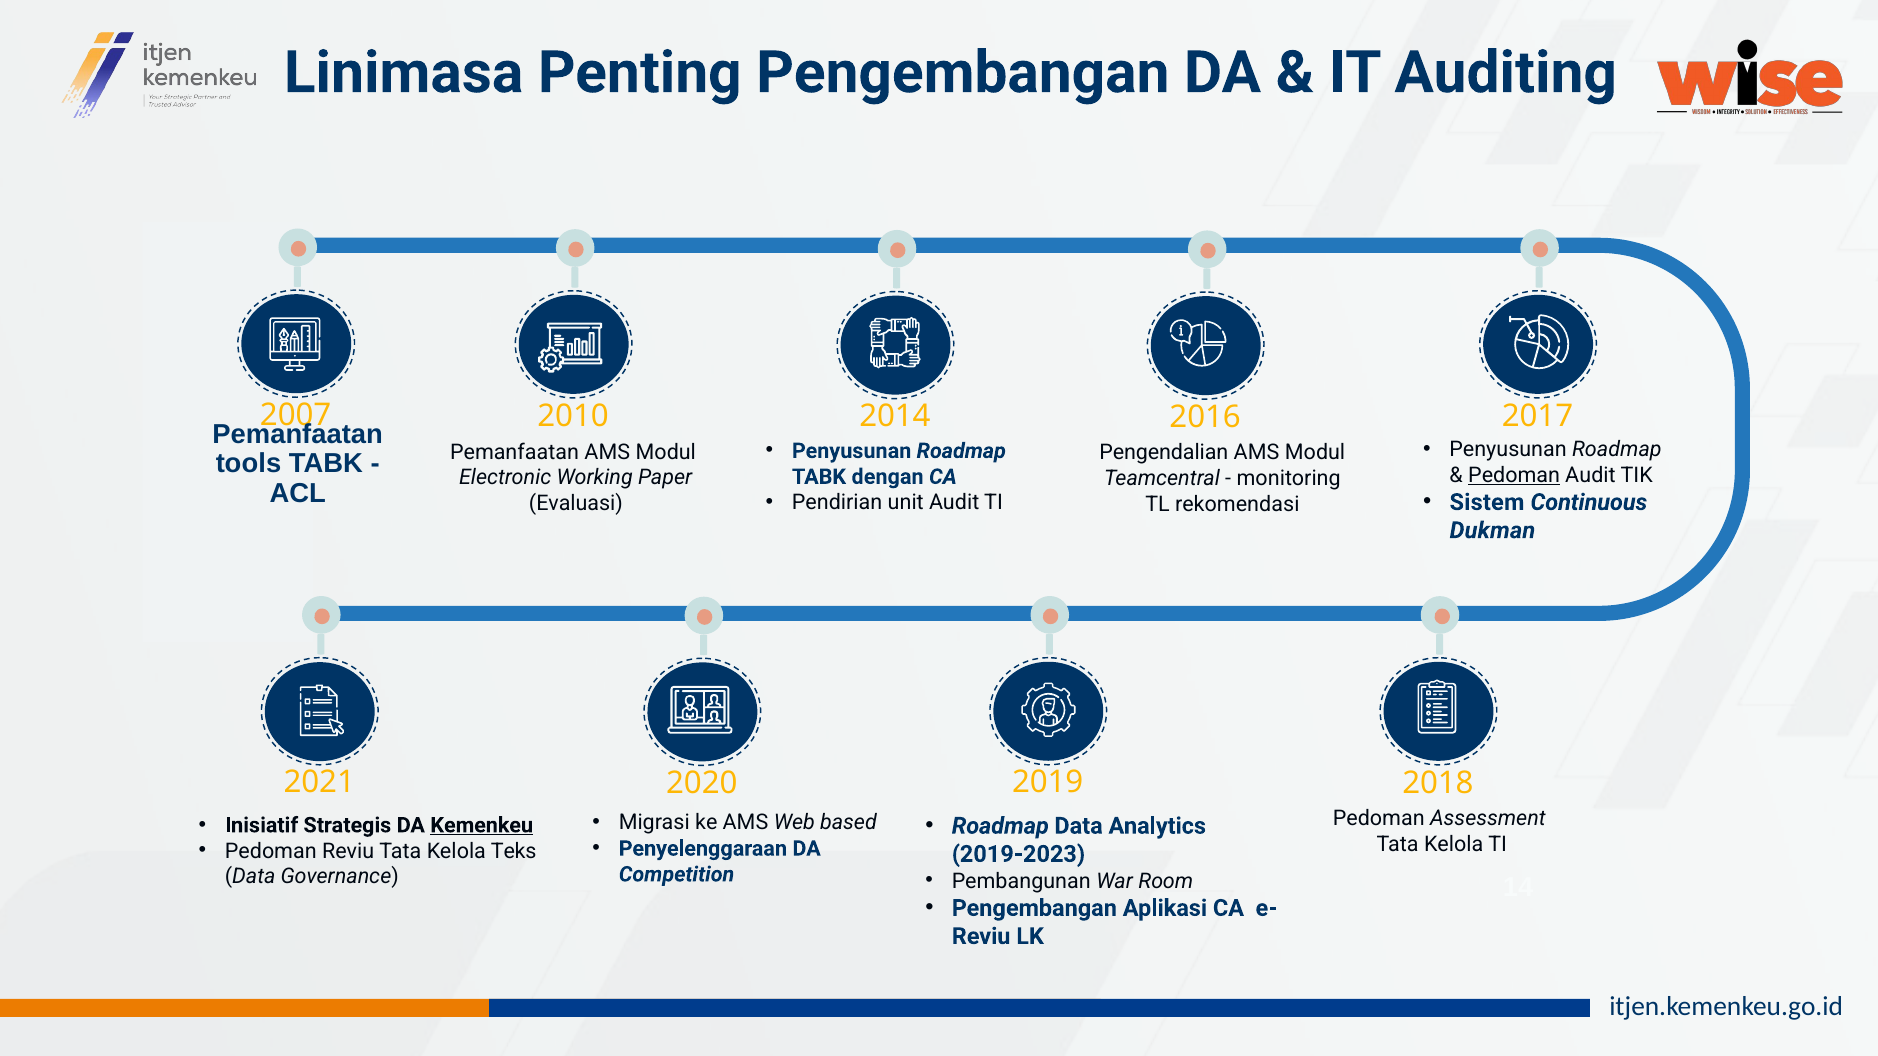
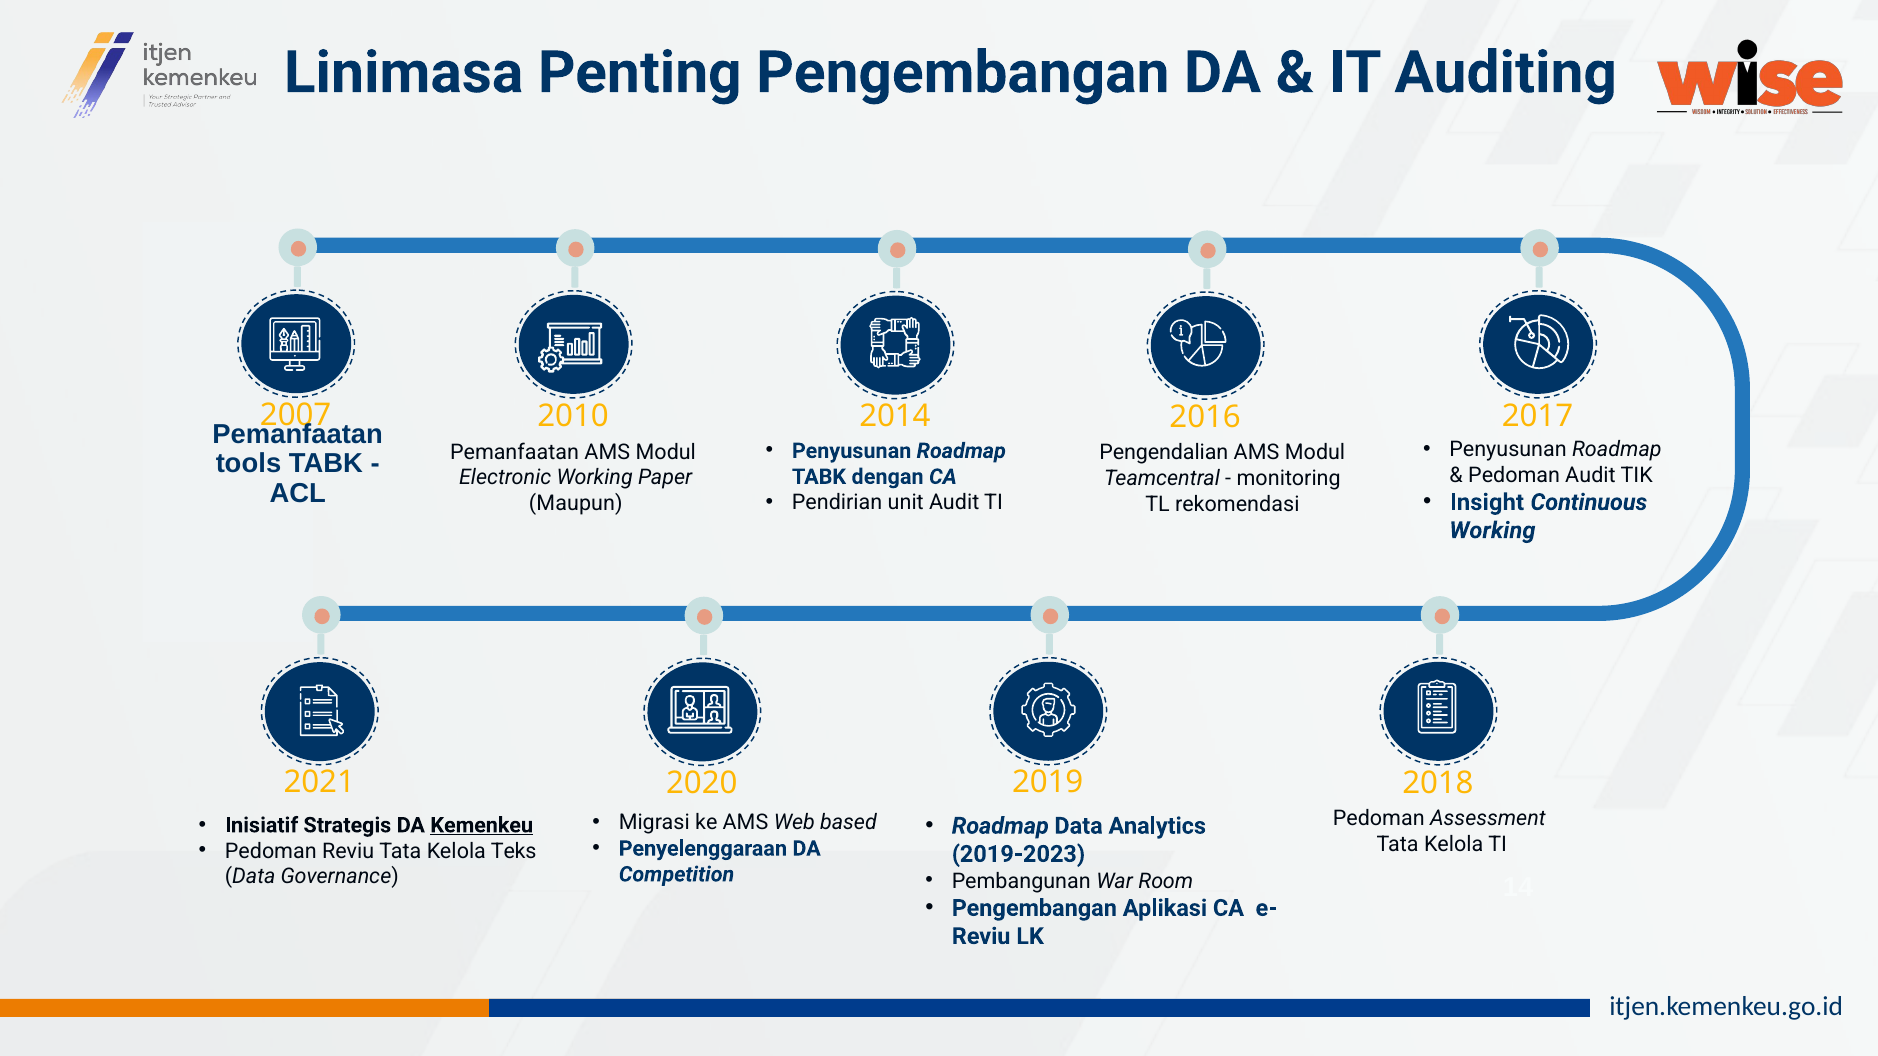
Pedoman at (1514, 475) underline: present -> none
Sistem: Sistem -> Insight
Evaluasi: Evaluasi -> Maupun
Dukman at (1492, 531): Dukman -> Working
